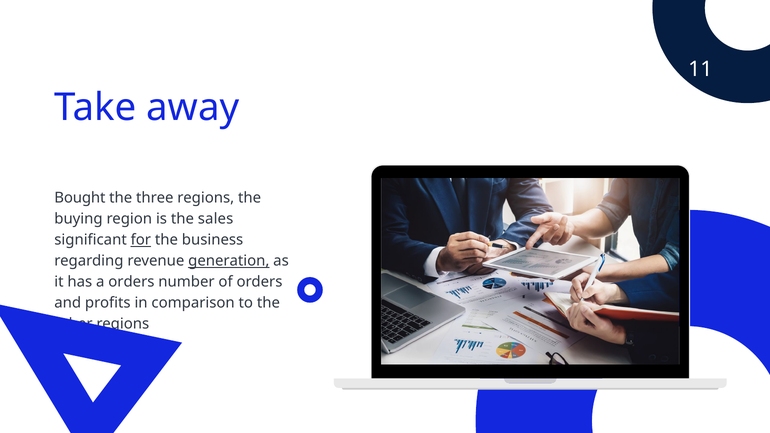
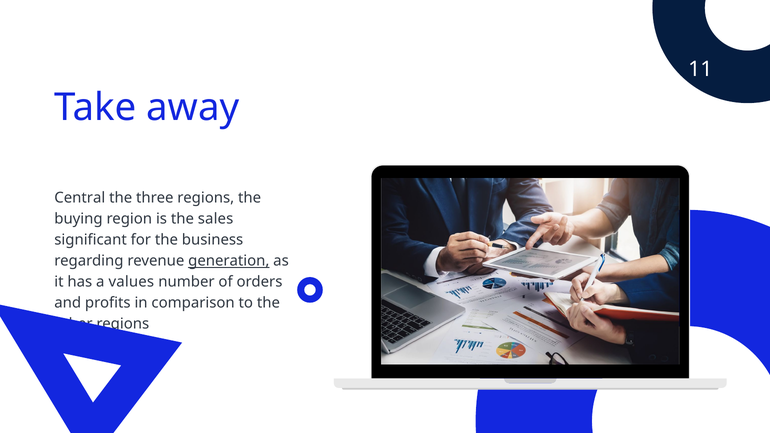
Bought: Bought -> Central
for underline: present -> none
a orders: orders -> values
